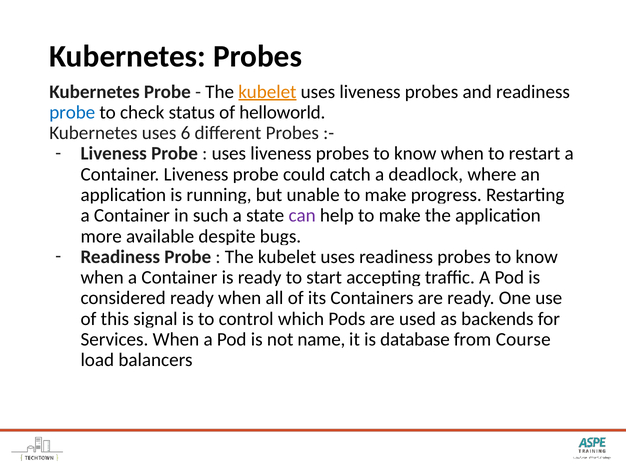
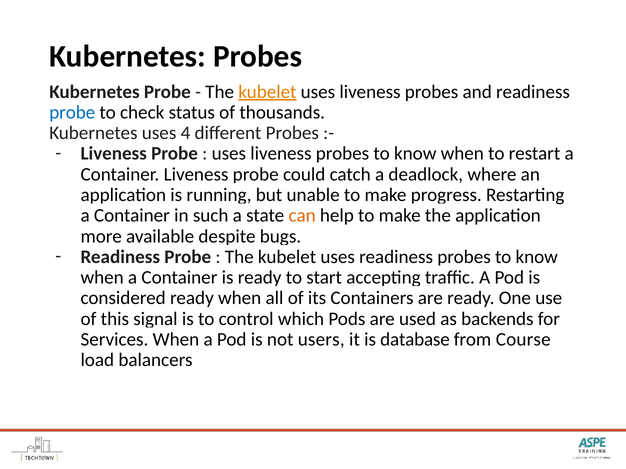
helloworld: helloworld -> thousands
6: 6 -> 4
can colour: purple -> orange
name: name -> users
